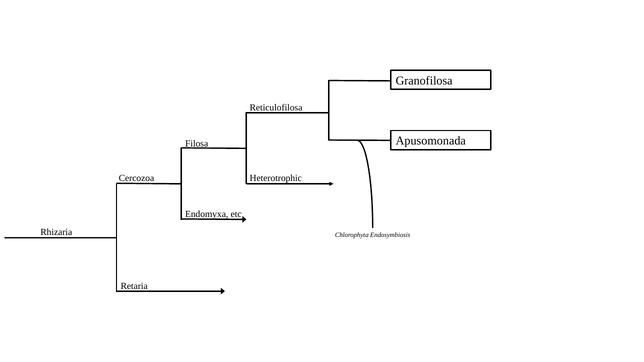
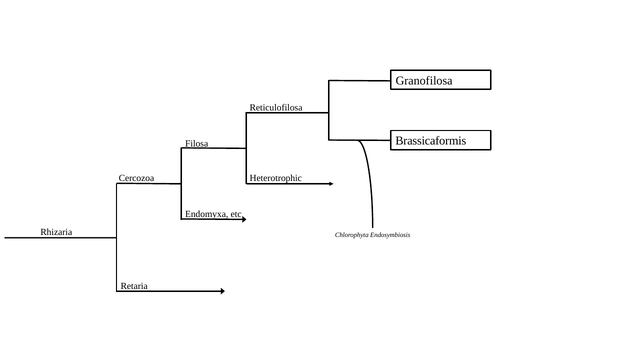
Apusomonada: Apusomonada -> Brassicaformis
